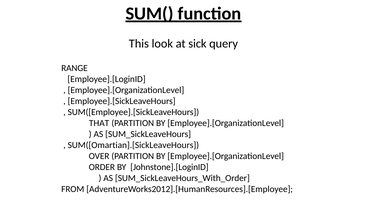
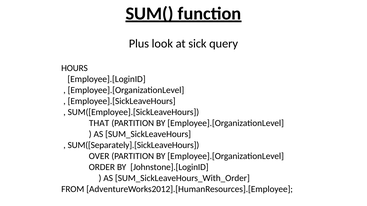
This: This -> Plus
RANGE: RANGE -> HOURS
SUM([Omartian].[SickLeaveHours: SUM([Omartian].[SickLeaveHours -> SUM([Separately].[SickLeaveHours
